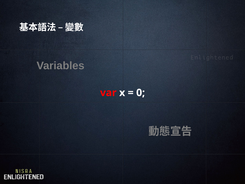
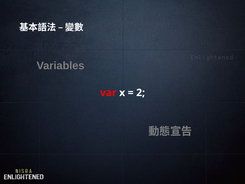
0: 0 -> 2
